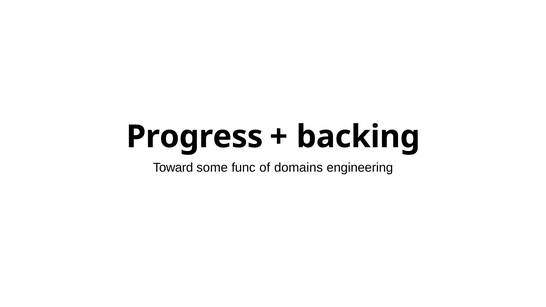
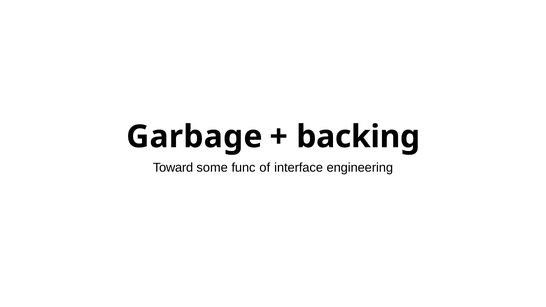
Progress: Progress -> Garbage
domains: domains -> interface
